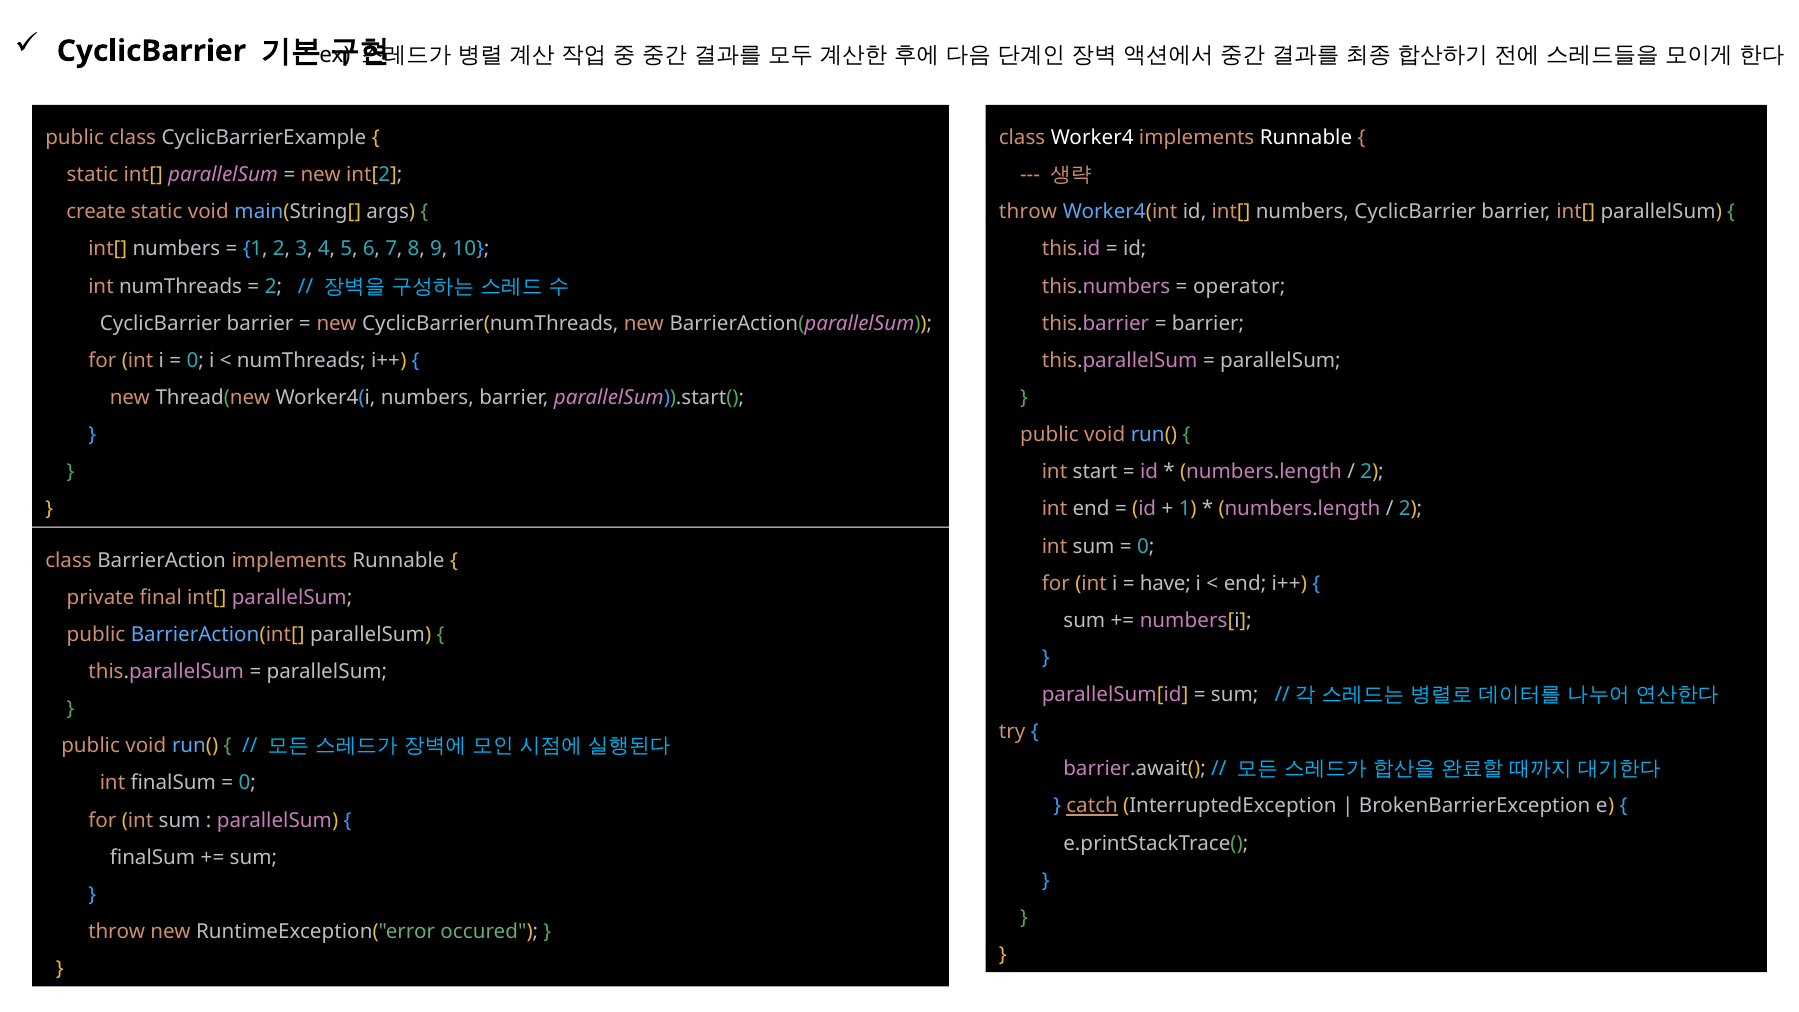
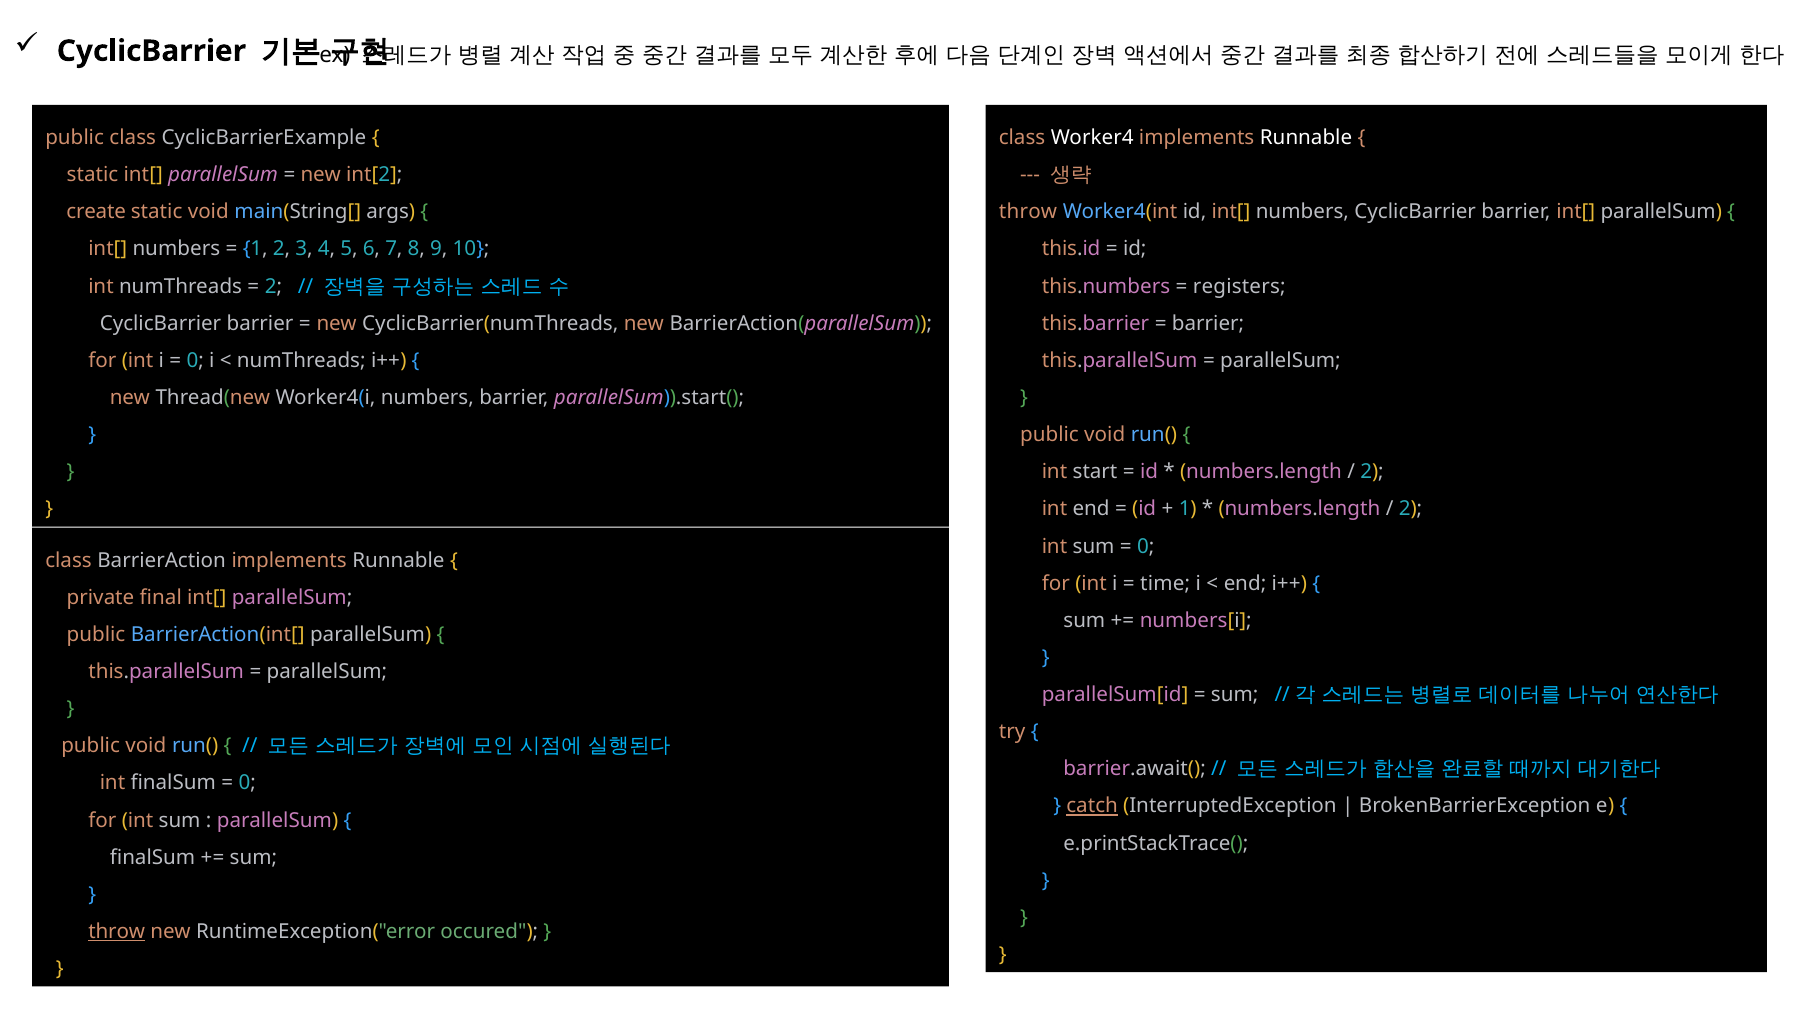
operator: operator -> registers
have: have -> time
throw at (117, 932) underline: none -> present
